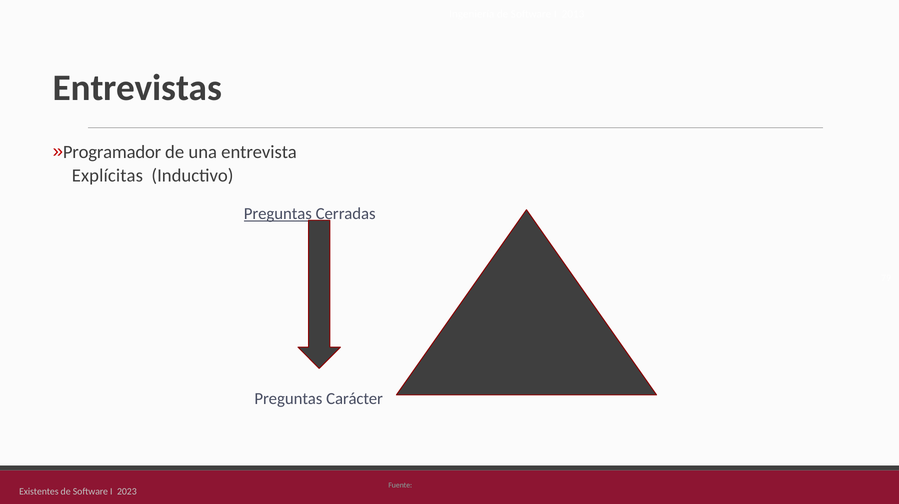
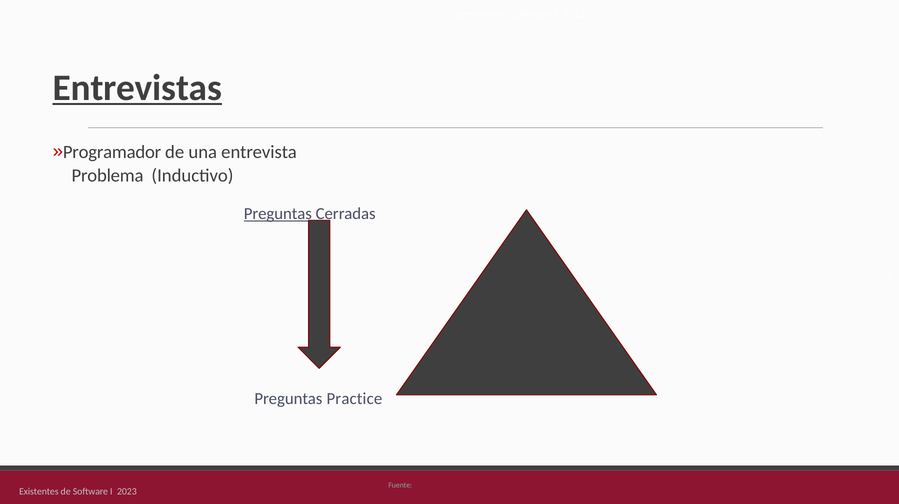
Entrevistas underline: none -> present
Explícitas: Explícitas -> Problema
Carácter: Carácter -> Practice
